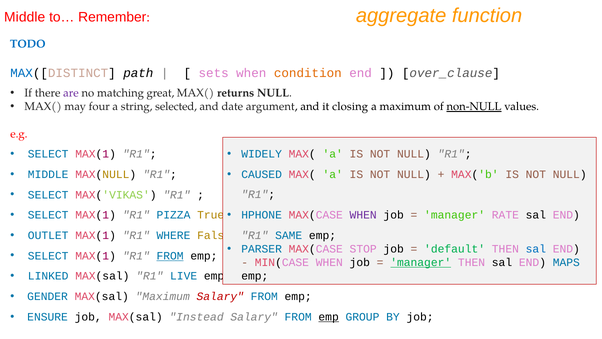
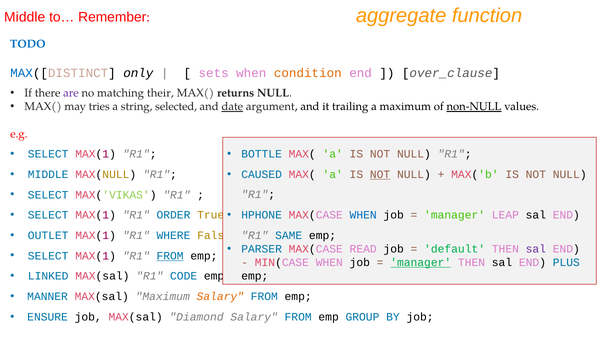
path: path -> only
great: great -> their
four: four -> tries
date underline: none -> present
closing: closing -> trailing
WIDELY: WIDELY -> BOTTLE
NOT at (380, 174) underline: none -> present
WHEN at (363, 215) colour: purple -> blue
RATE: RATE -> LEAP
PIZZA: PIZZA -> ORDER
STOP: STOP -> READ
sal at (536, 249) colour: blue -> purple
MAPS: MAPS -> PLUS
LIVE: LIVE -> CODE
GENDER: GENDER -> MANNER
Salary at (220, 296) colour: red -> orange
Instead: Instead -> Diamond
emp at (329, 317) underline: present -> none
